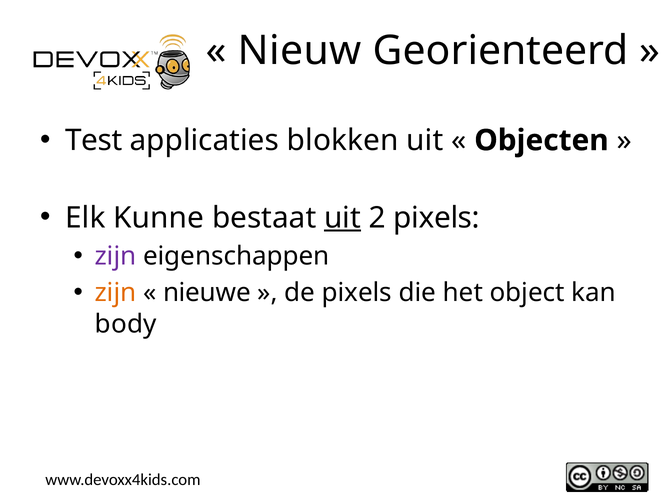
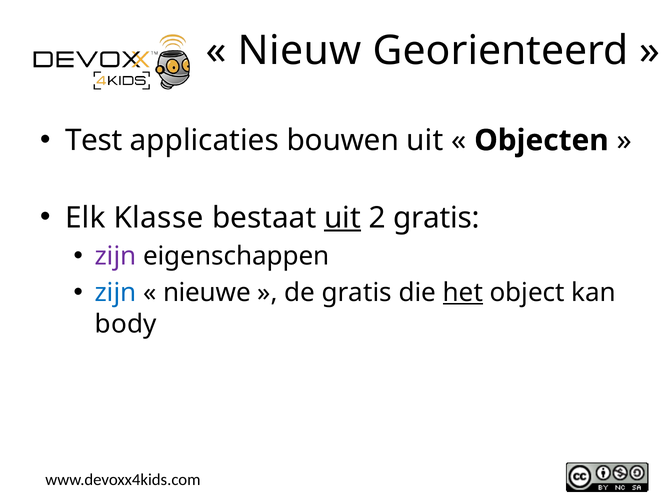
blokken: blokken -> bouwen
Kunne: Kunne -> Klasse
2 pixels: pixels -> gratis
zijn at (115, 293) colour: orange -> blue
de pixels: pixels -> gratis
het underline: none -> present
